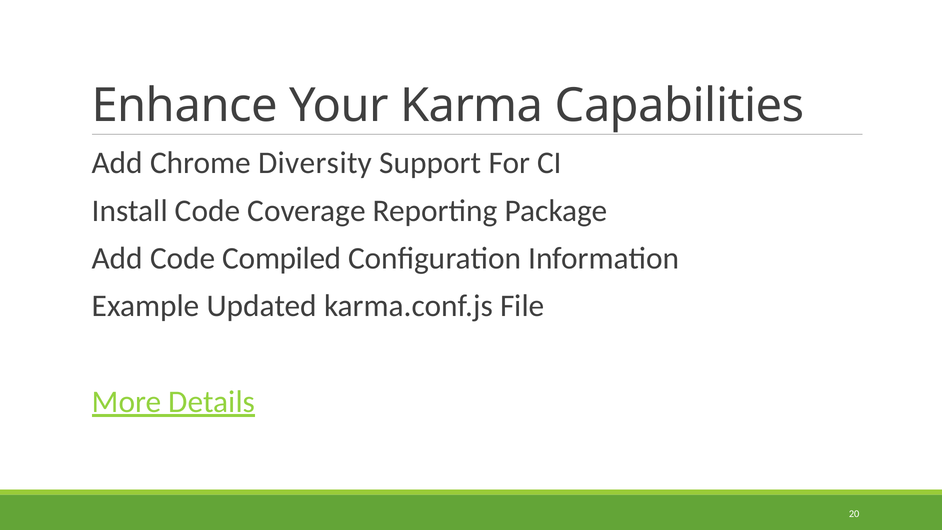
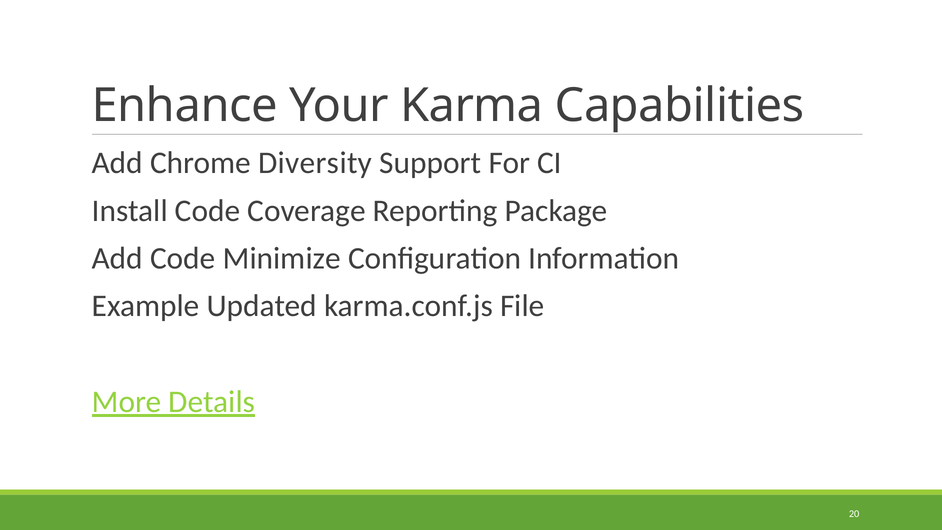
Compiled: Compiled -> Minimize
